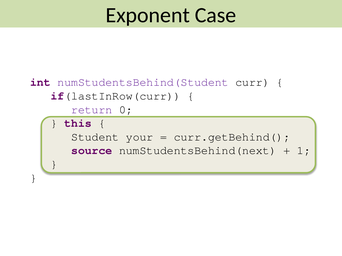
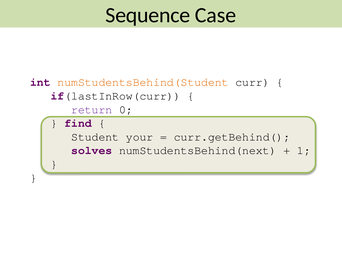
Exponent: Exponent -> Sequence
numStudentsBehind(Student colour: purple -> orange
this: this -> find
source: source -> solves
